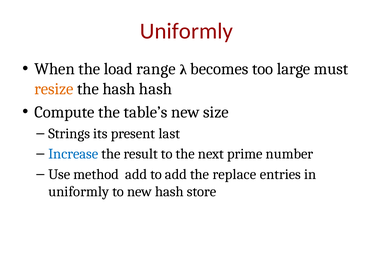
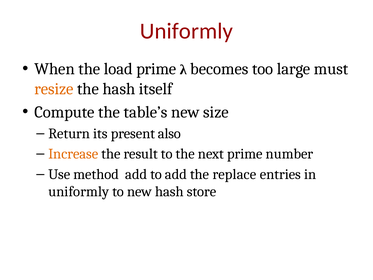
load range: range -> prime
hash hash: hash -> itself
Strings: Strings -> Return
last: last -> also
Increase colour: blue -> orange
